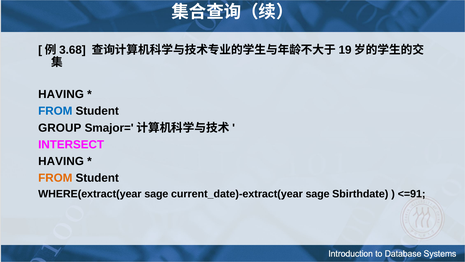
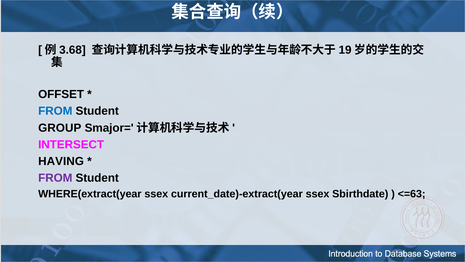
HAVING at (61, 94): HAVING -> OFFSET
FROM at (55, 178) colour: orange -> purple
WHERE(extract(year sage: sage -> ssex
current_date)-extract(year sage: sage -> ssex
<=91: <=91 -> <=63
